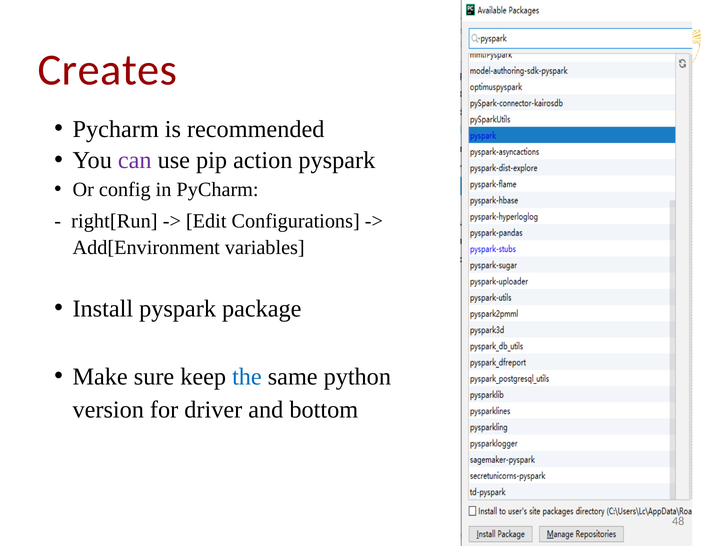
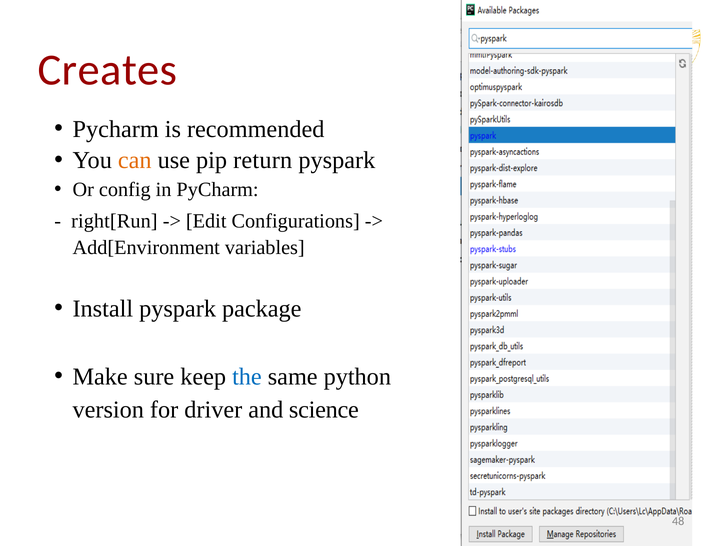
can colour: purple -> orange
action: action -> return
bottom: bottom -> science
